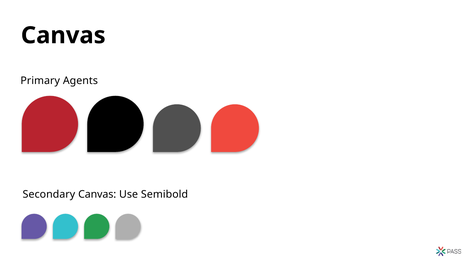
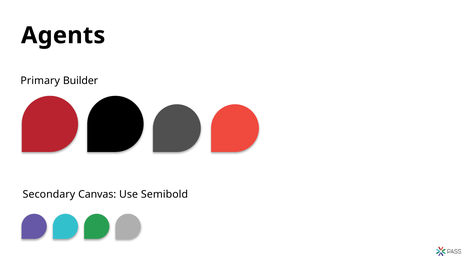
Canvas at (63, 36): Canvas -> Agents
Agents: Agents -> Builder
